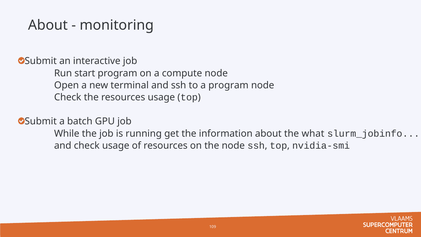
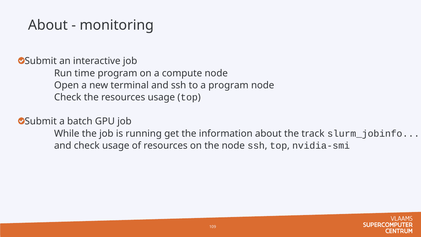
start: start -> time
what: what -> track
